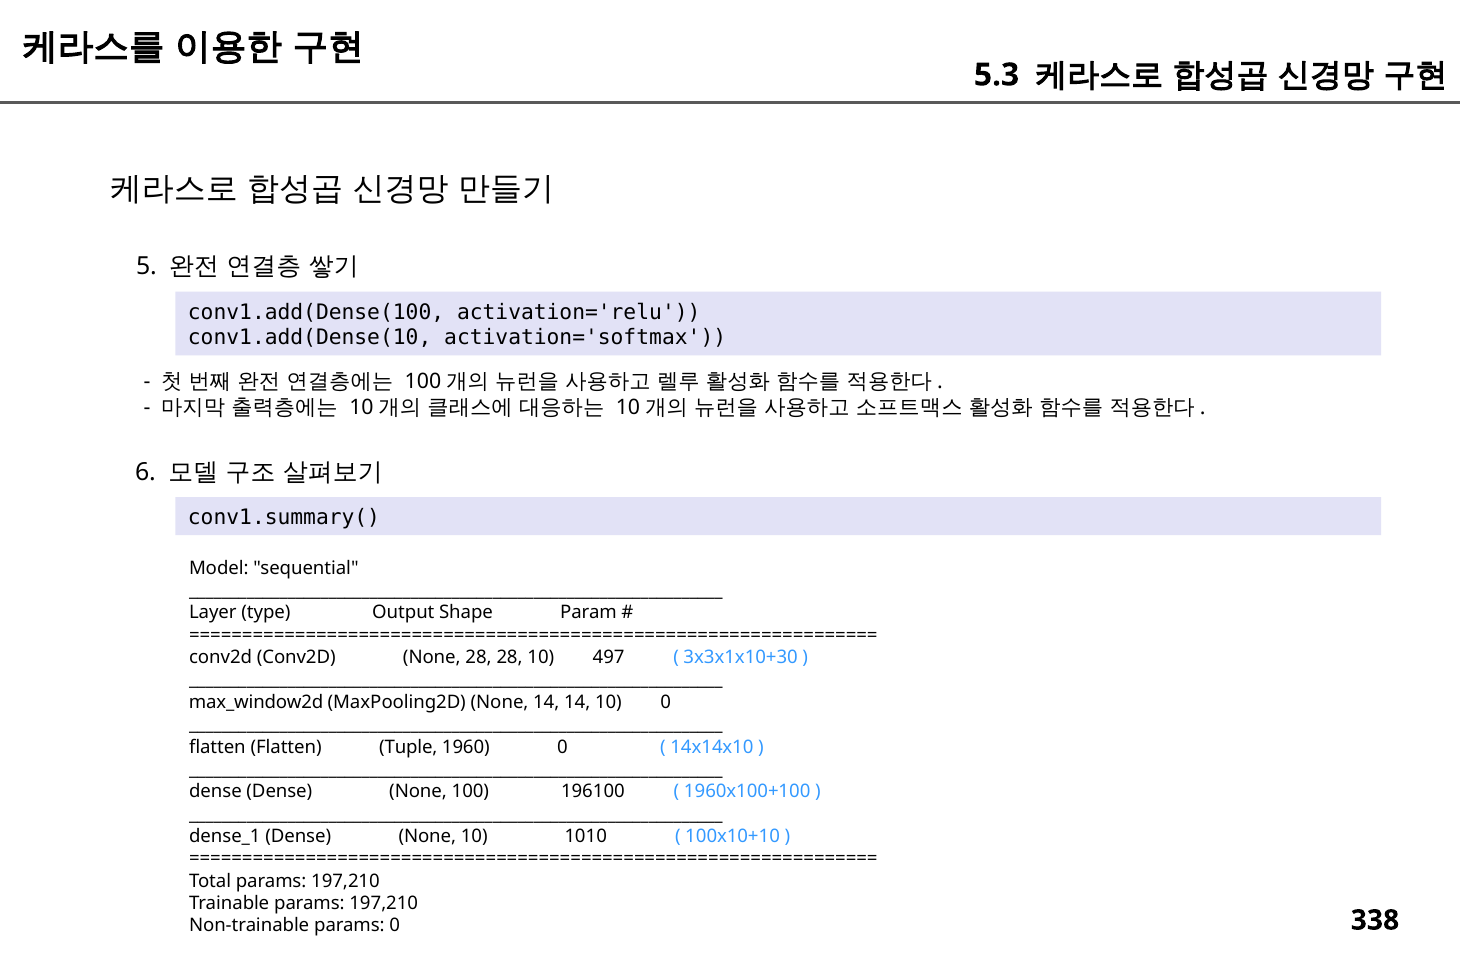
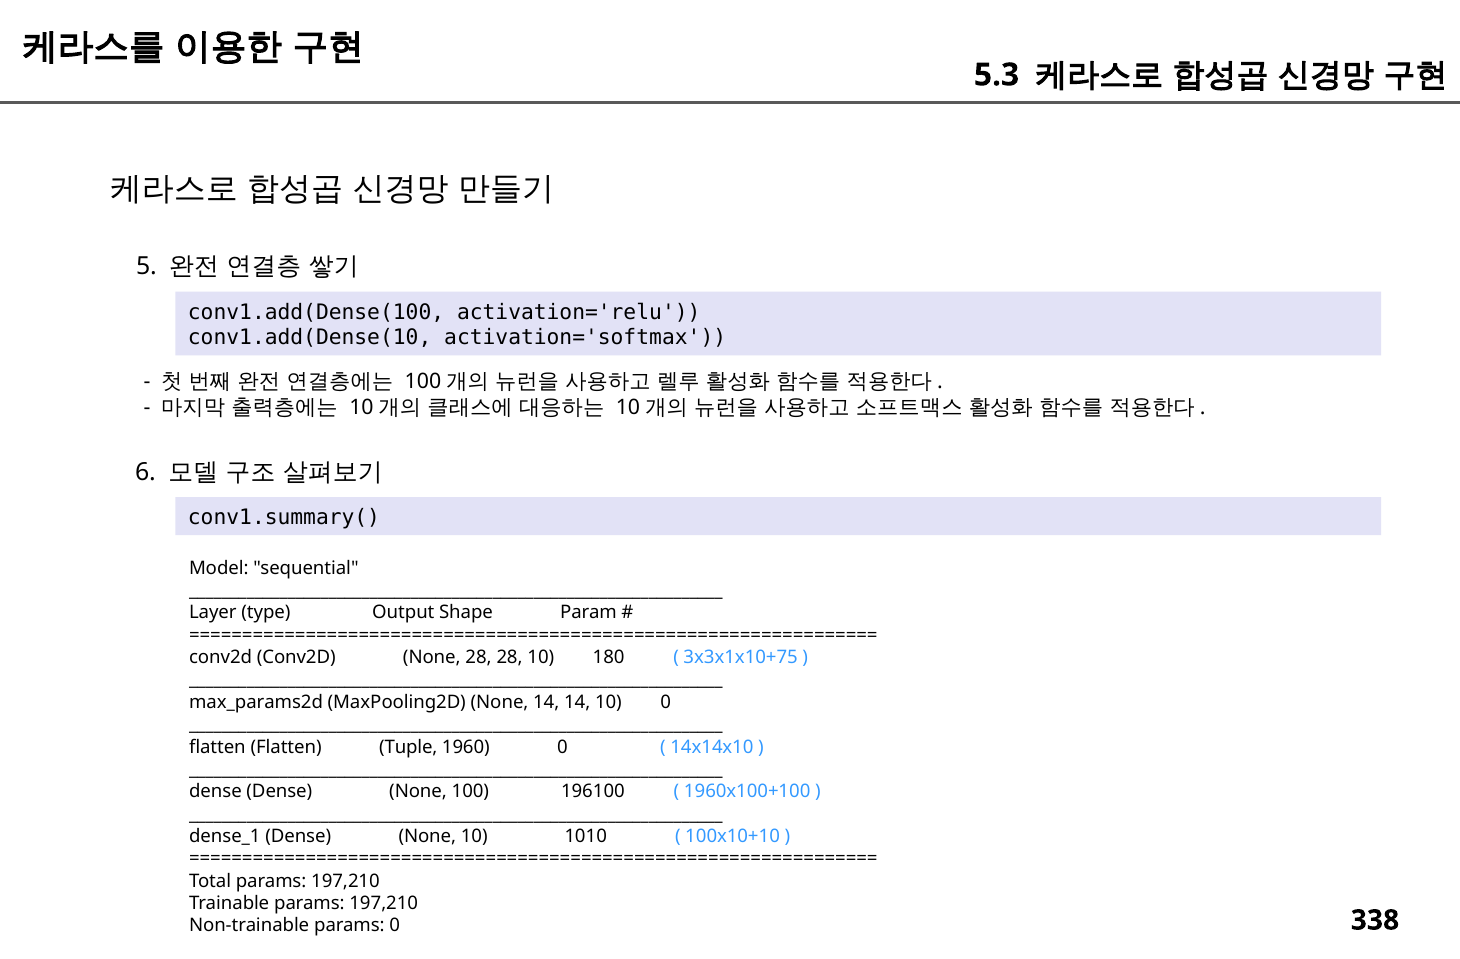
497: 497 -> 180
3x3x1x10+30: 3x3x1x10+30 -> 3x3x1x10+75
max_window2d: max_window2d -> max_params2d
